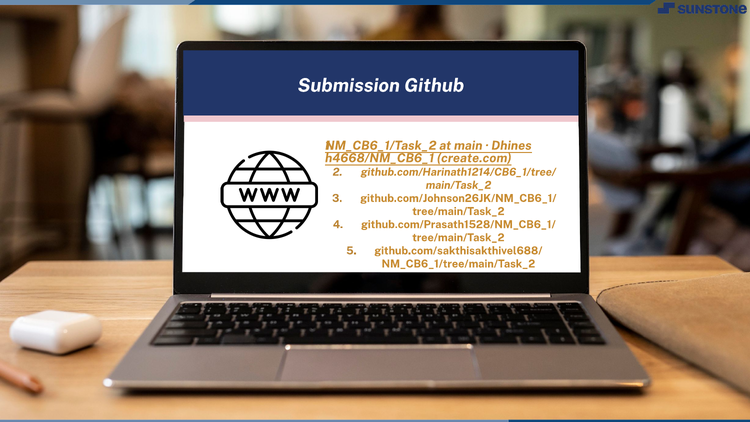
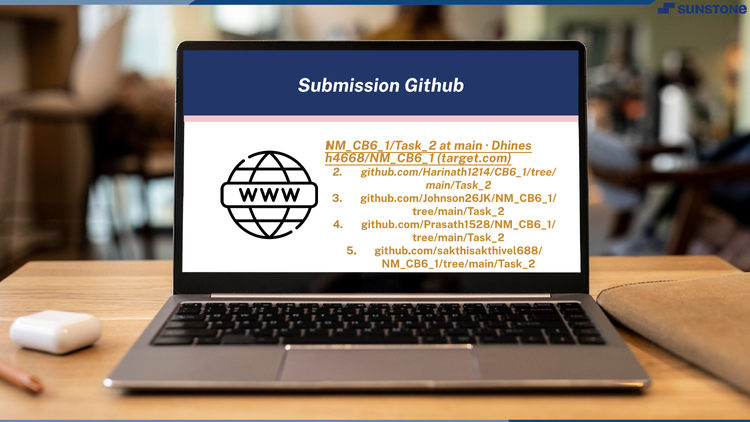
create.com: create.com -> target.com
